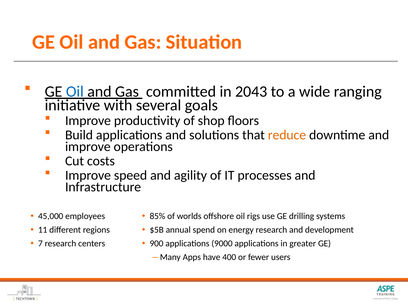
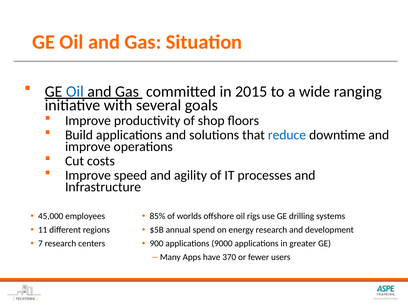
2043: 2043 -> 2015
reduce colour: orange -> blue
400: 400 -> 370
